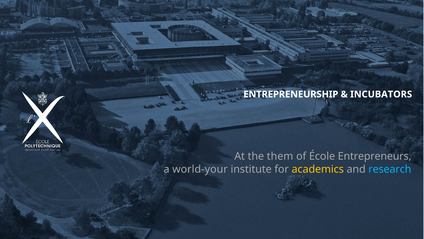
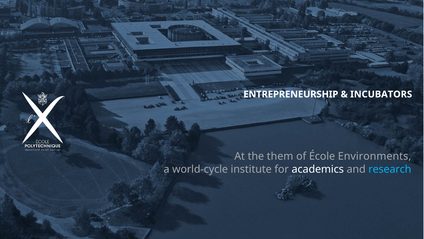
Entrepreneurs: Entrepreneurs -> Environments
world-your: world-your -> world-cycle
academics colour: yellow -> white
